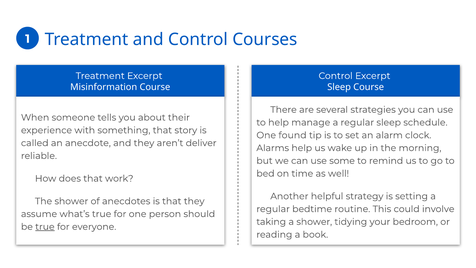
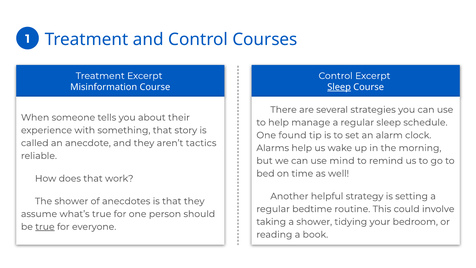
Sleep at (339, 87) underline: none -> present
deliver: deliver -> tactics
some: some -> mind
